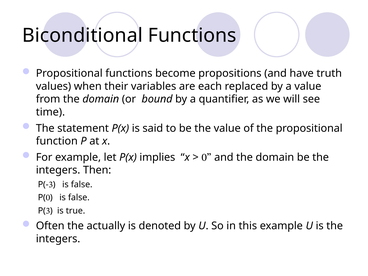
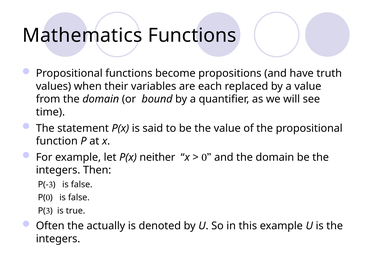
Biconditional: Biconditional -> Mathematics
implies: implies -> neither
